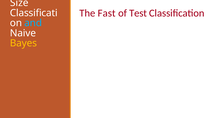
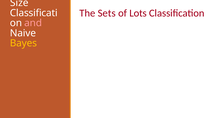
Fast: Fast -> Sets
Test: Test -> Lots
and colour: light blue -> pink
